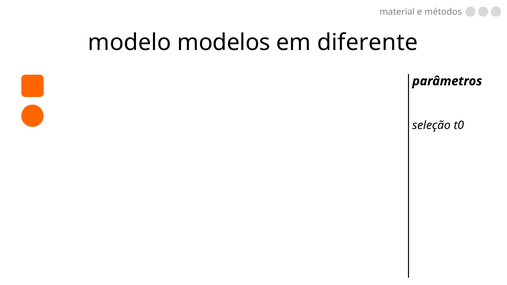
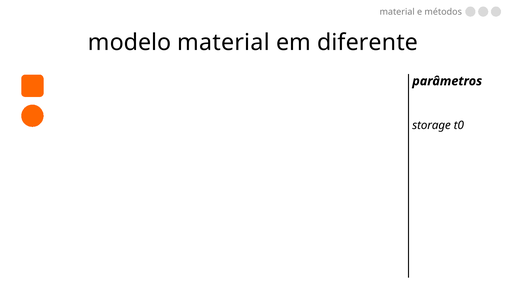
modelo modelos: modelos -> material
seleção: seleção -> storage
